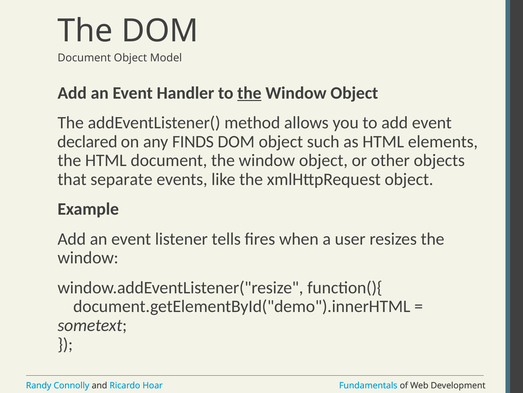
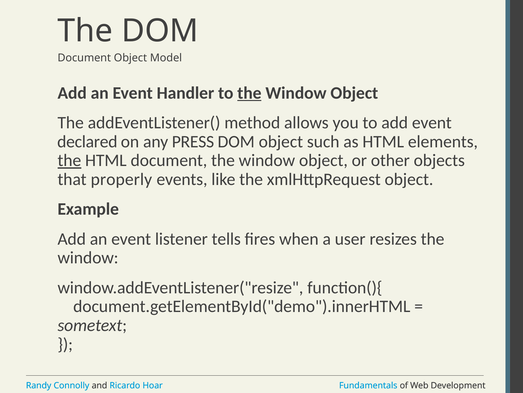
FINDS: FINDS -> PRESS
the at (69, 160) underline: none -> present
separate: separate -> properly
